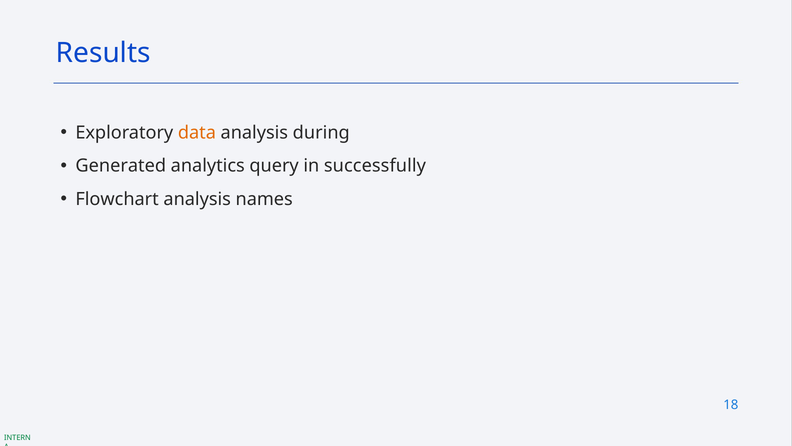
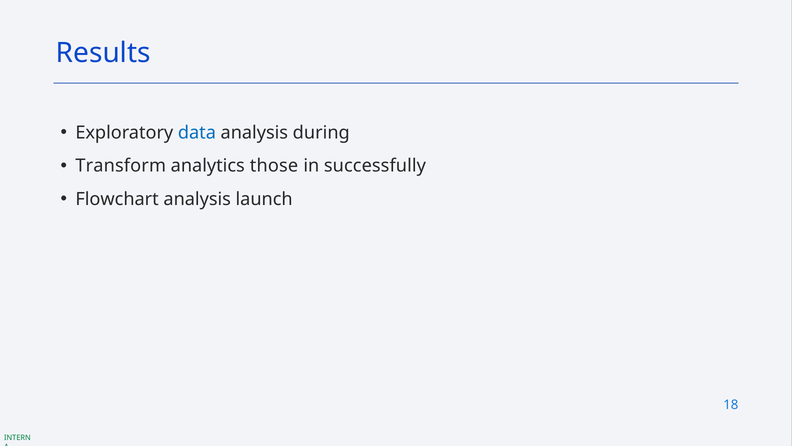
data colour: orange -> blue
Generated: Generated -> Transform
query: query -> those
names: names -> launch
